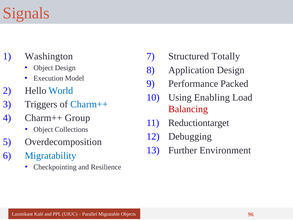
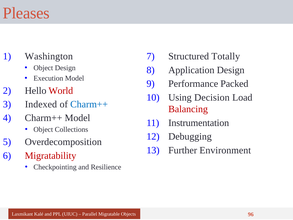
Signals: Signals -> Pleases
World colour: blue -> red
Enabling: Enabling -> Decision
Triggers: Triggers -> Indexed
Charm++ Group: Group -> Model
Reductiontarget: Reductiontarget -> Instrumentation
Migratability colour: blue -> red
